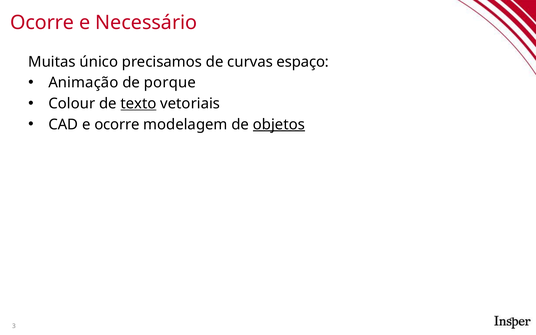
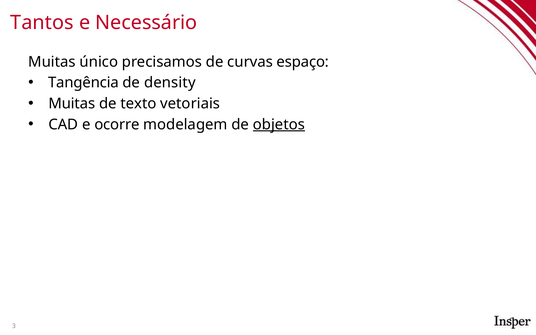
Ocorre at (42, 23): Ocorre -> Tantos
Animação: Animação -> Tangência
porque: porque -> density
Colour at (72, 104): Colour -> Muitas
texto underline: present -> none
